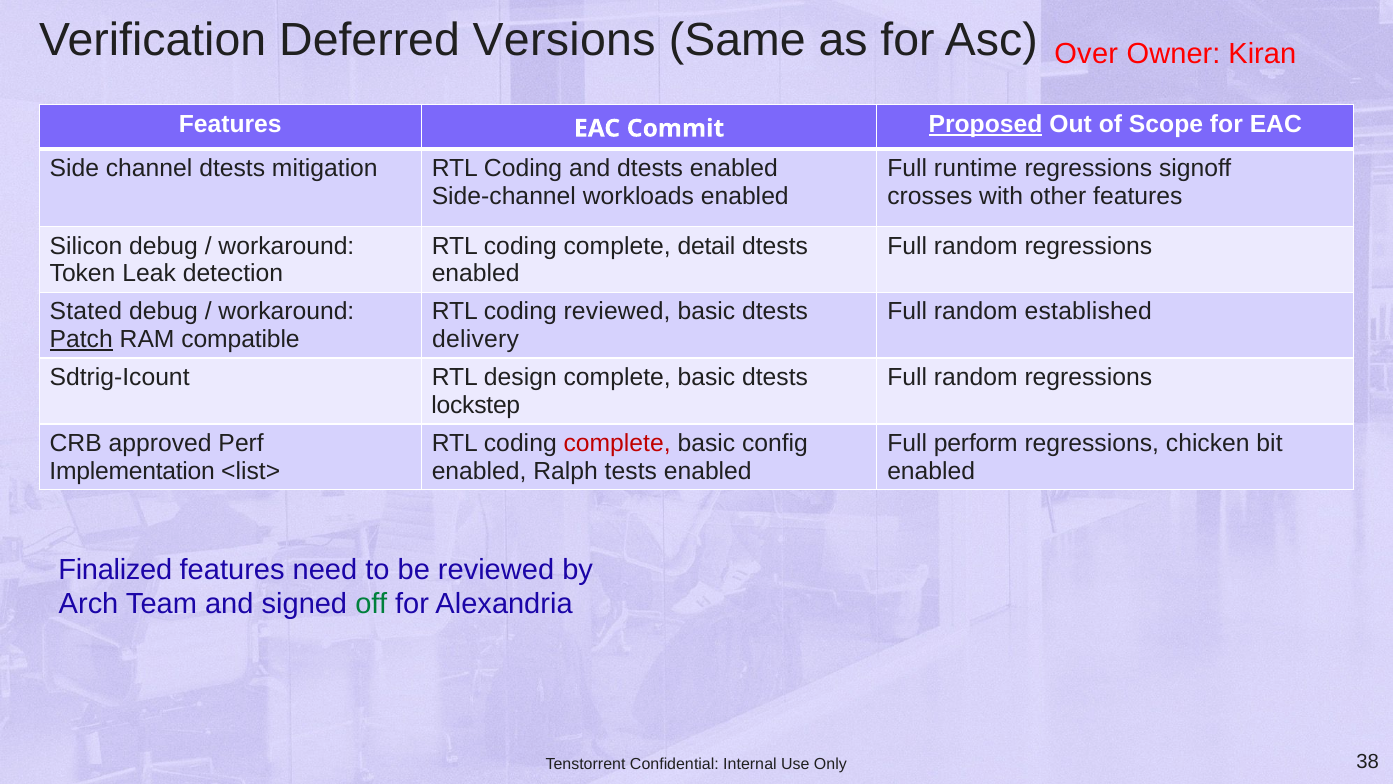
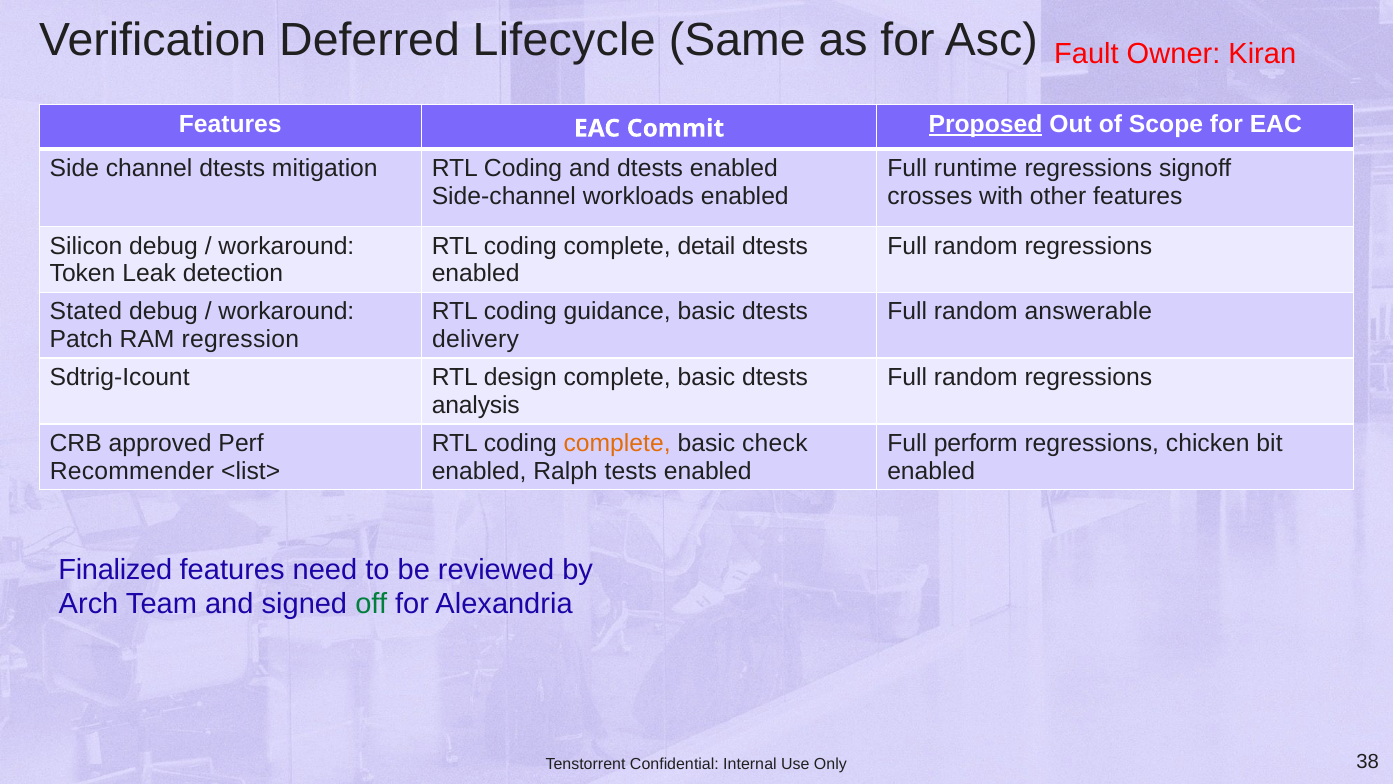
Versions: Versions -> Lifecycle
Over: Over -> Fault
coding reviewed: reviewed -> guidance
established: established -> answerable
Patch underline: present -> none
compatible: compatible -> regression
lockstep: lockstep -> analysis
complete at (617, 443) colour: red -> orange
config: config -> check
Implementation: Implementation -> Recommender
